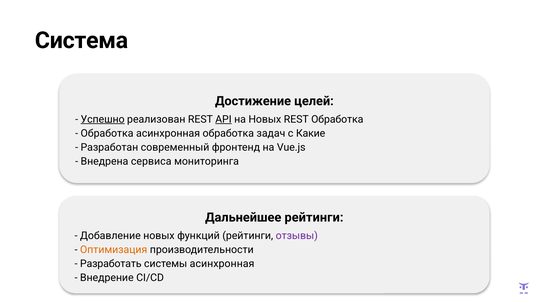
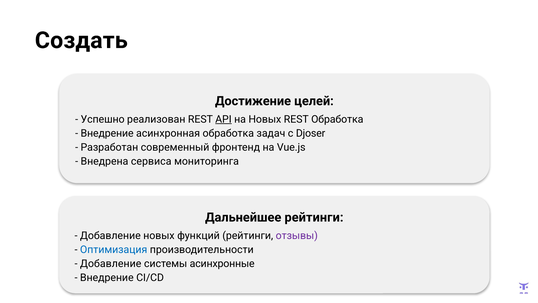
Система: Система -> Создать
Успешно underline: present -> none
Обработка at (107, 133): Обработка -> Внедрение
Какие: Какие -> Djoser
Оптимизация colour: orange -> blue
Разработать at (111, 263): Разработать -> Добавление
системы асинхронная: асинхронная -> асинхронные
